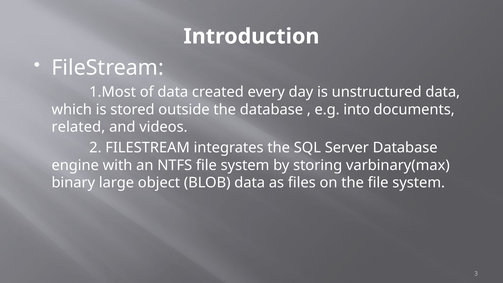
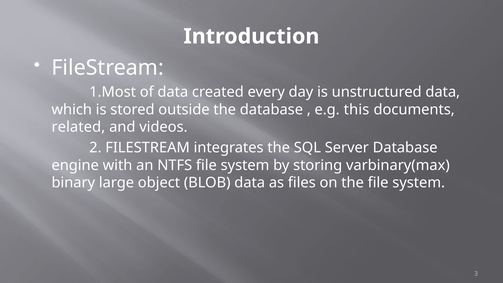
into: into -> this
